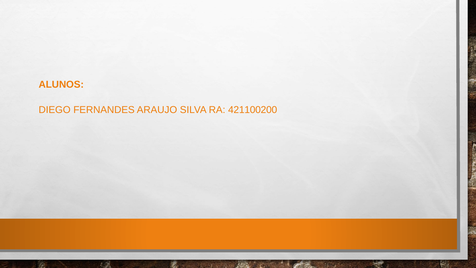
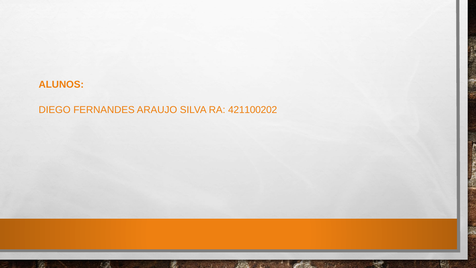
421100200: 421100200 -> 421100202
